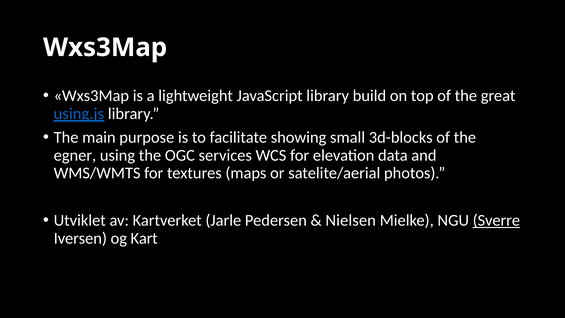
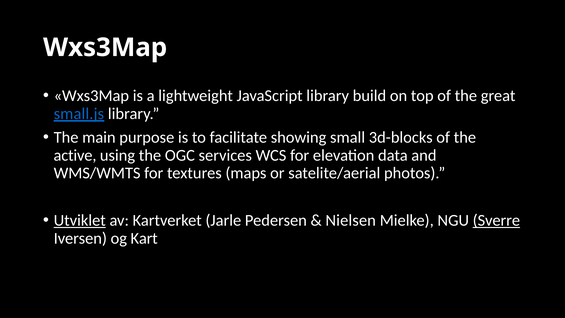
using.js: using.js -> small.js
egner: egner -> active
Utviklet underline: none -> present
